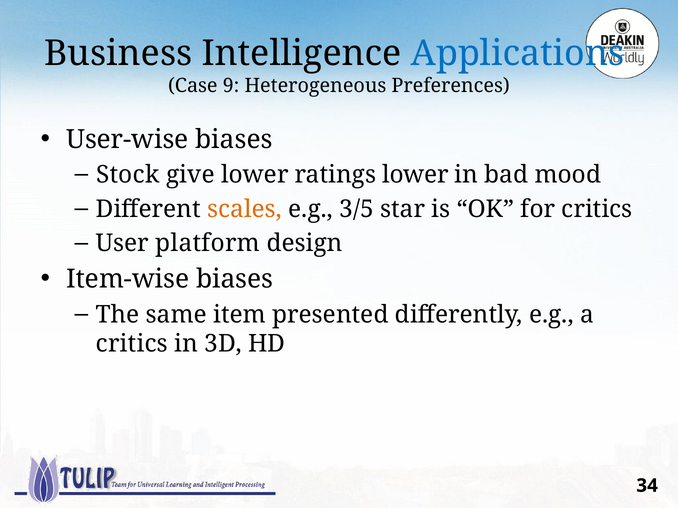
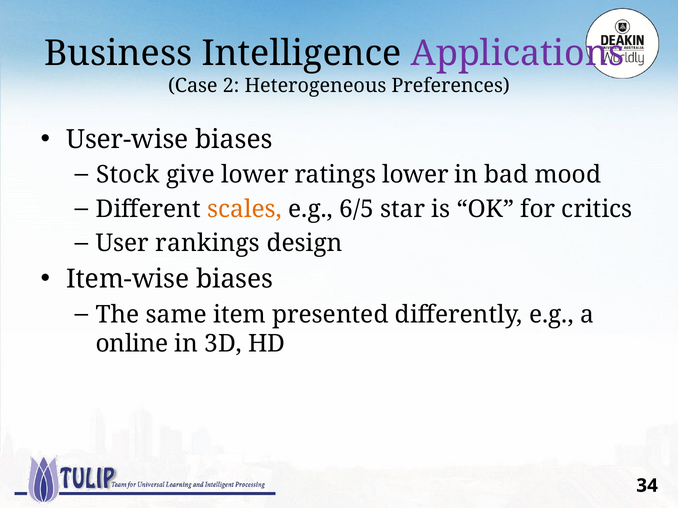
Applications colour: blue -> purple
9: 9 -> 2
3/5: 3/5 -> 6/5
platform: platform -> rankings
critics at (132, 344): critics -> online
